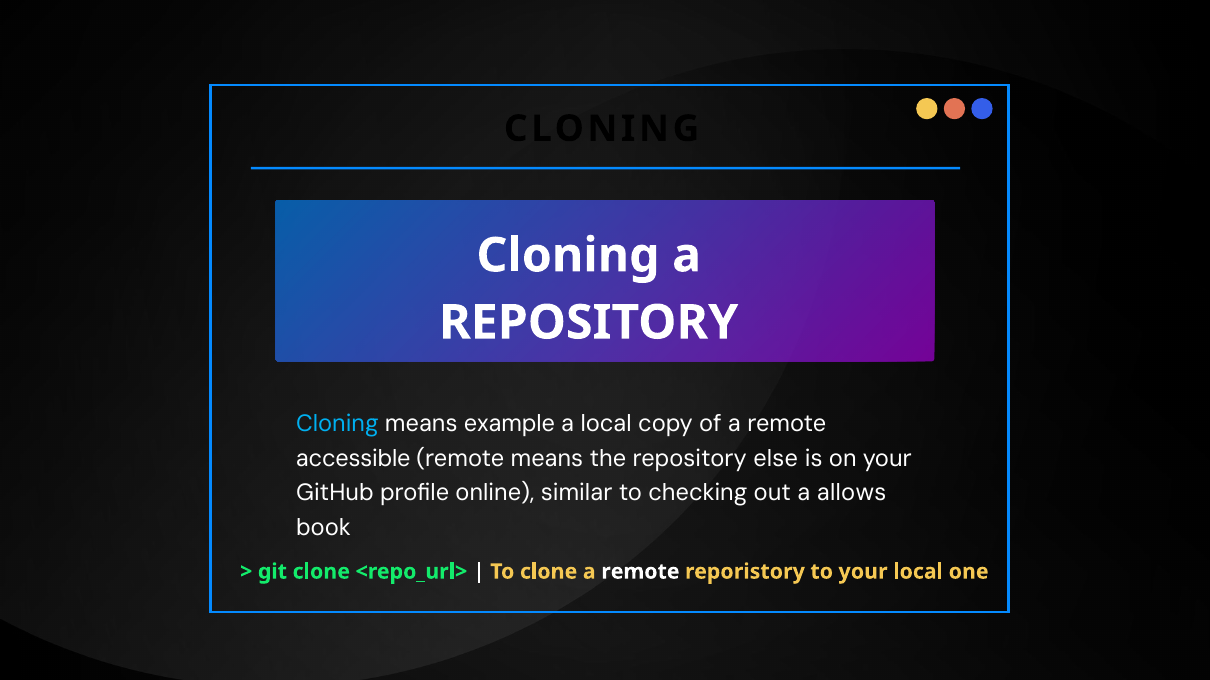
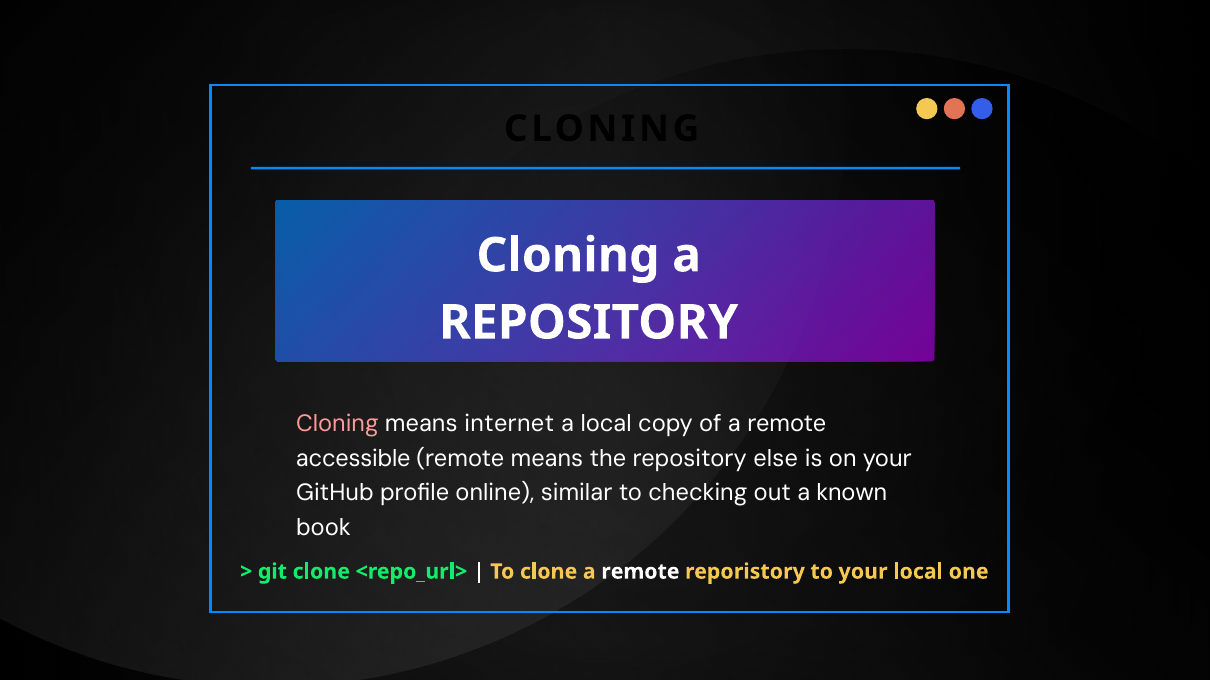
Cloning at (337, 424) colour: light blue -> pink
example: example -> internet
allows: allows -> known
